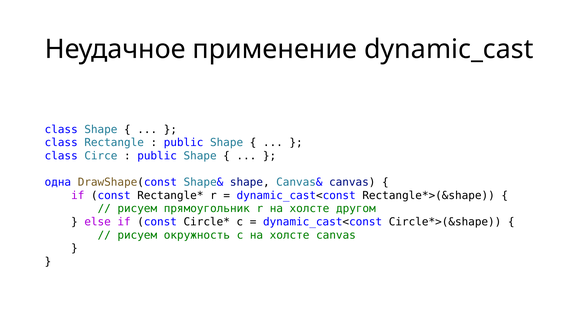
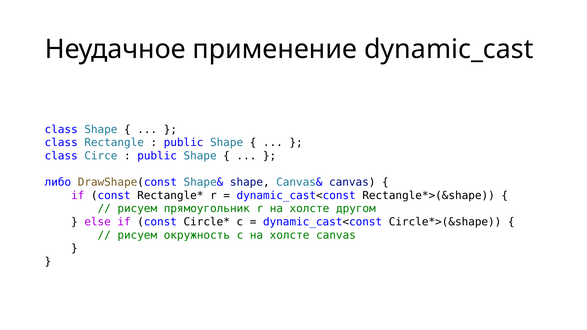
одна: одна -> либо
